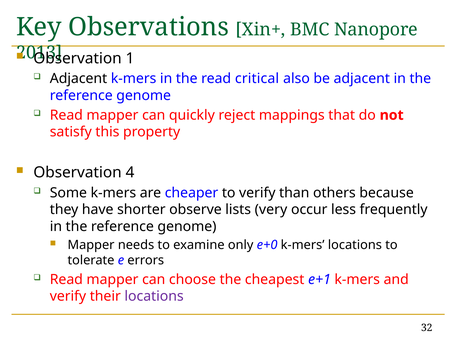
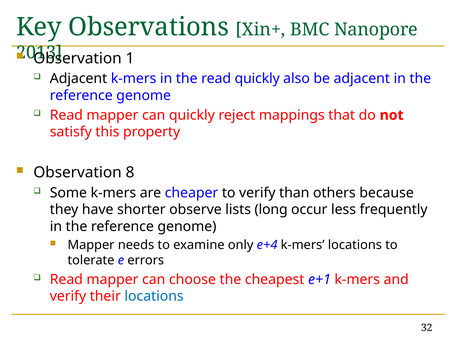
read critical: critical -> quickly
4: 4 -> 8
very: very -> long
e+0: e+0 -> e+4
locations at (154, 296) colour: purple -> blue
